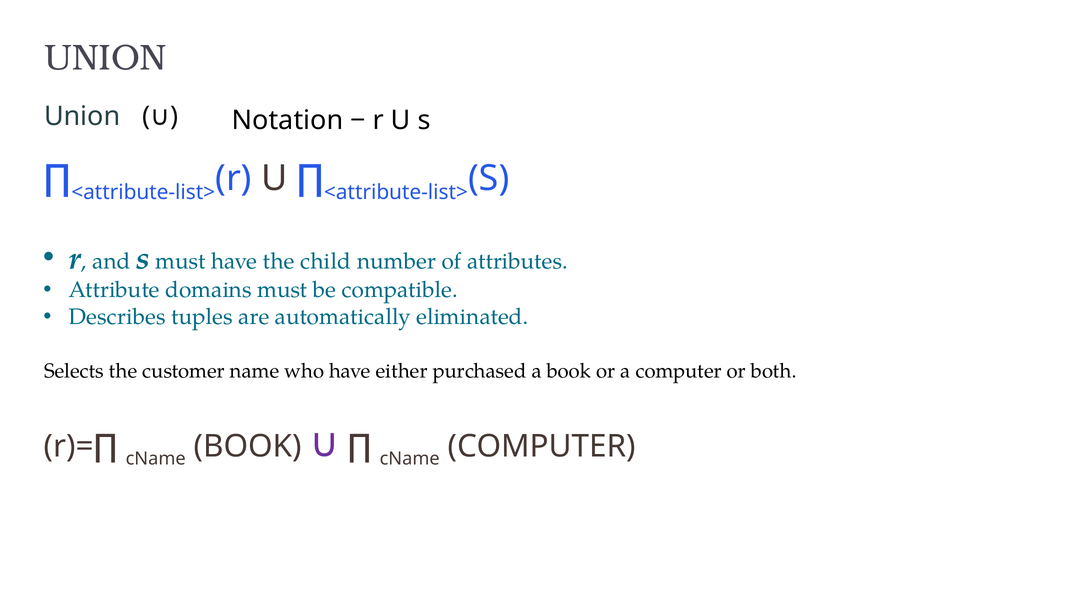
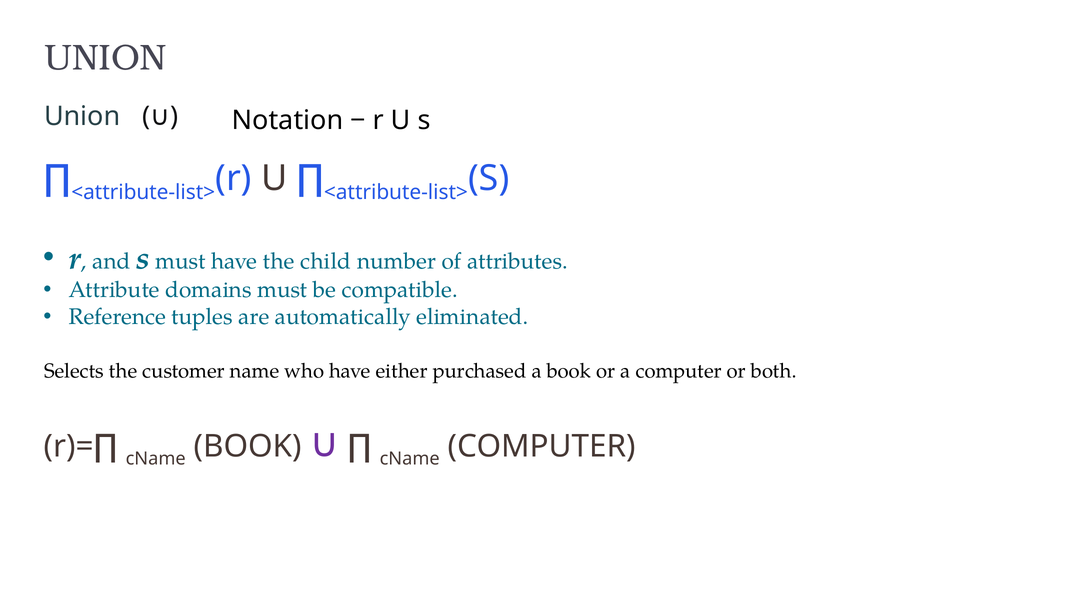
Describes: Describes -> Reference
